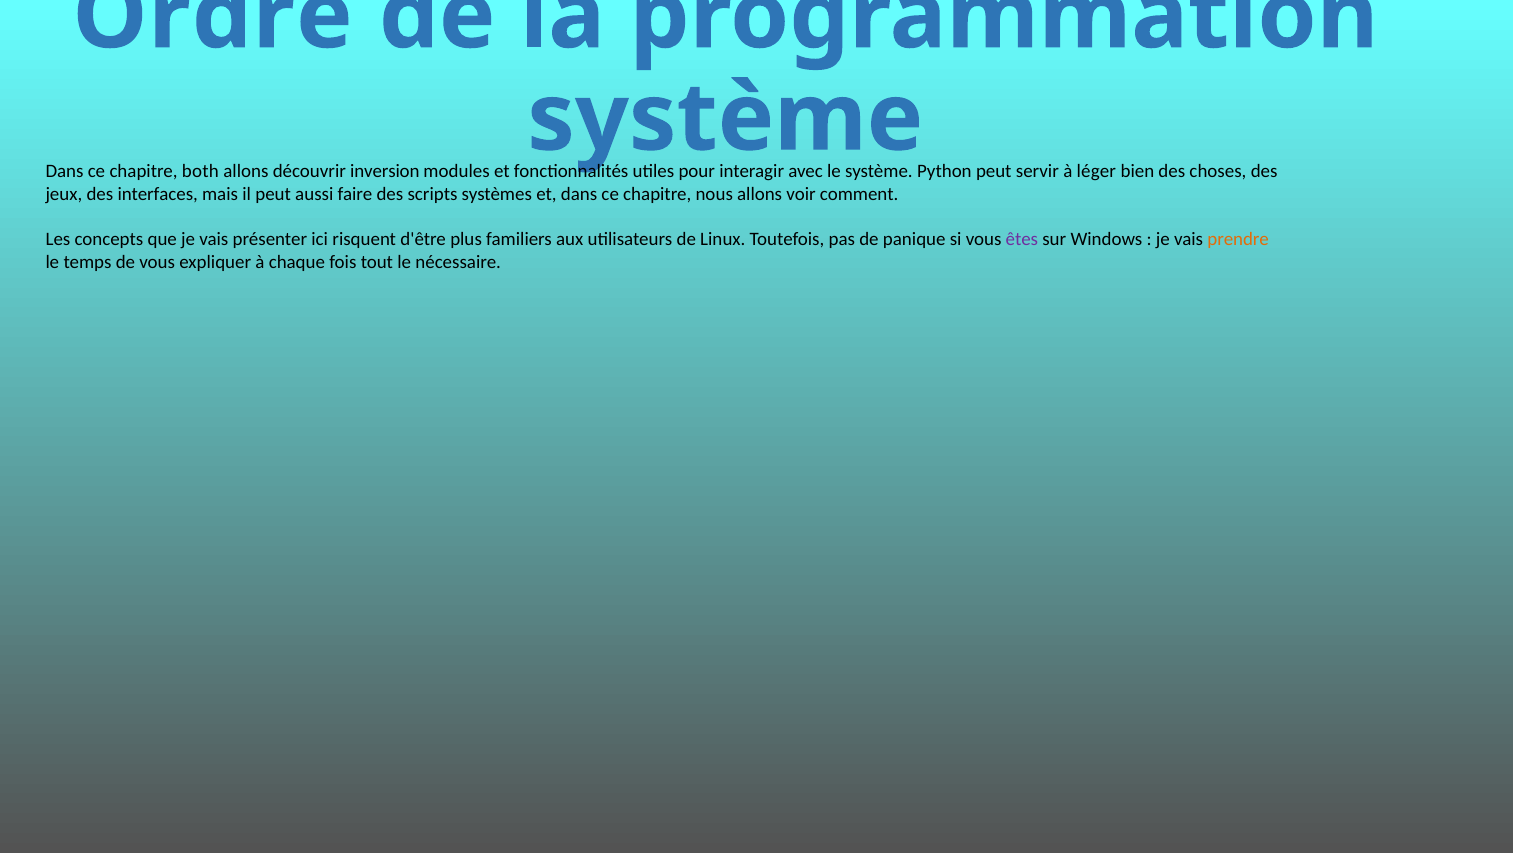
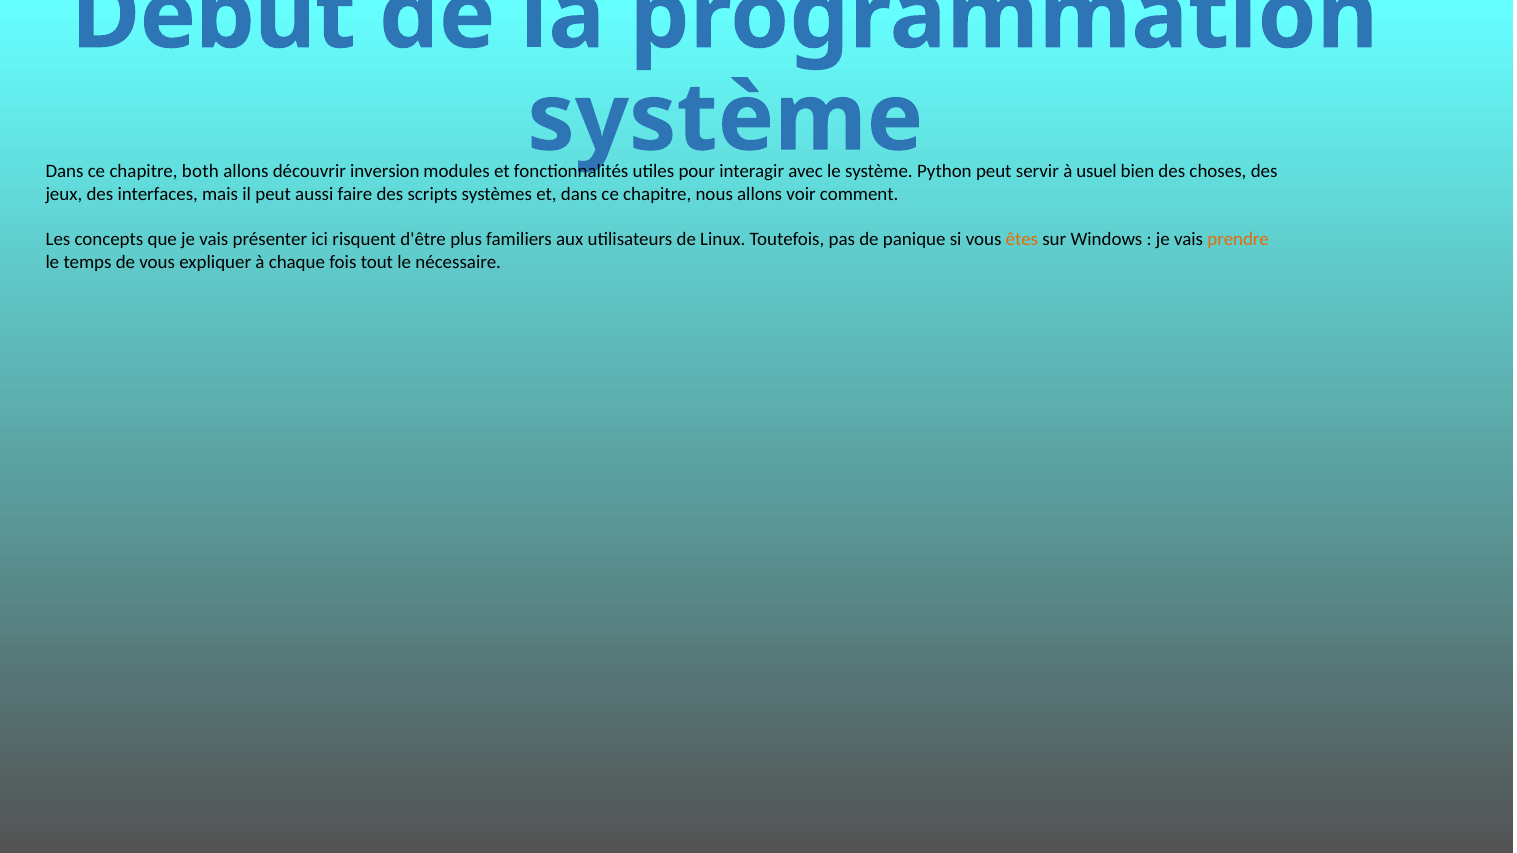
Ordre: Ordre -> Début
léger: léger -> usuel
êtes colour: purple -> orange
